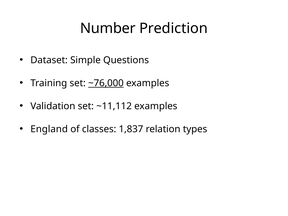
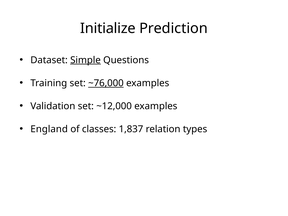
Number: Number -> Initialize
Simple underline: none -> present
~11,112: ~11,112 -> ~12,000
